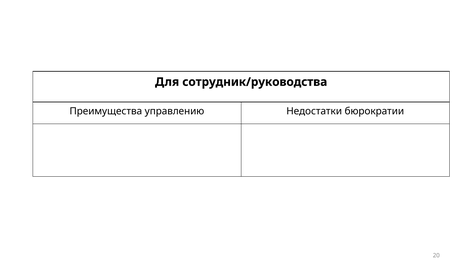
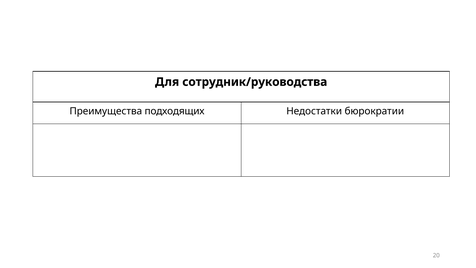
управлению: управлению -> подходящих
